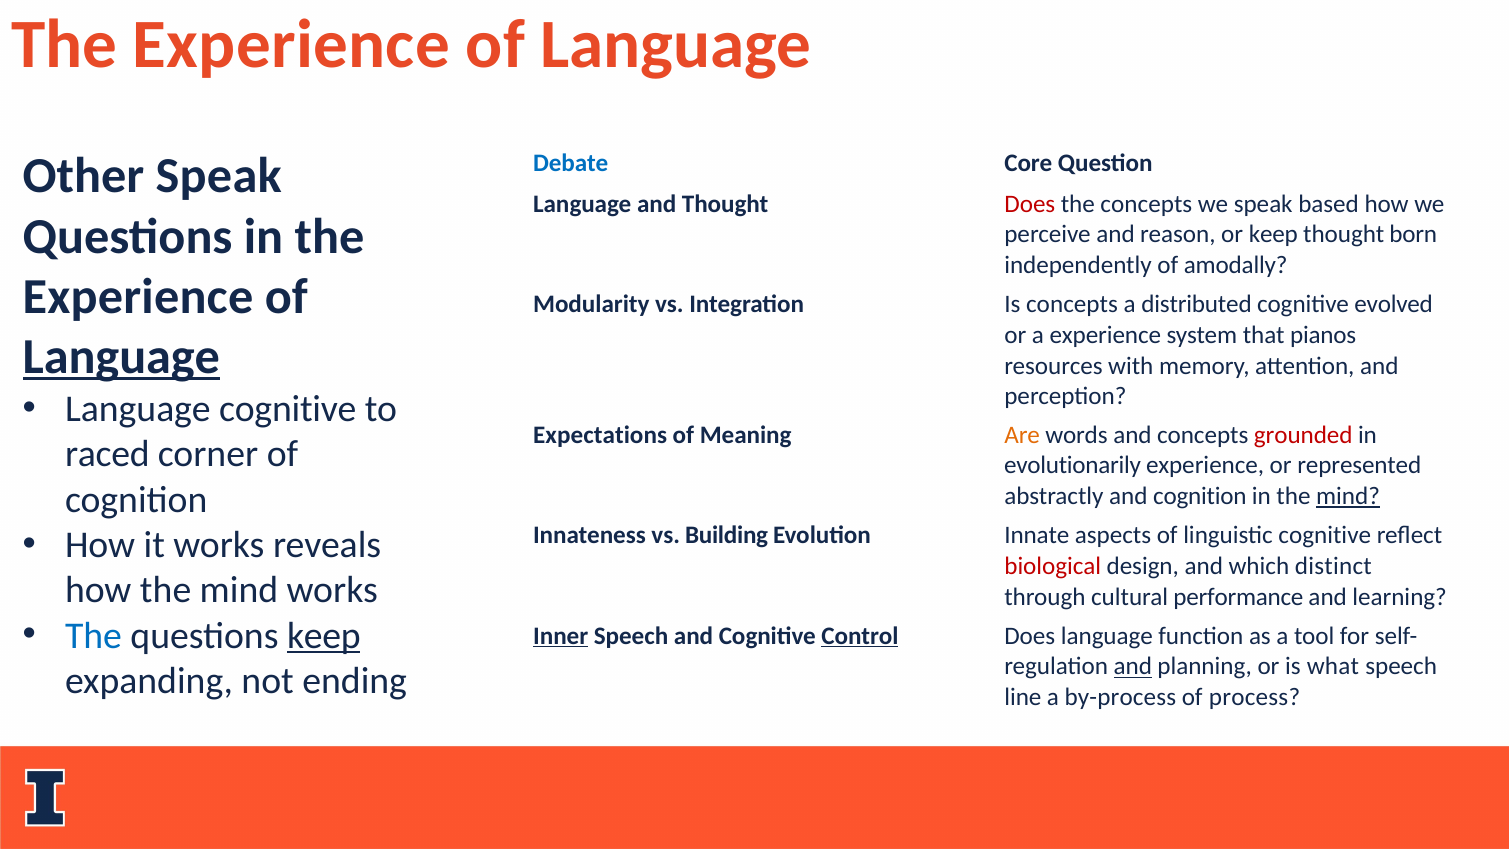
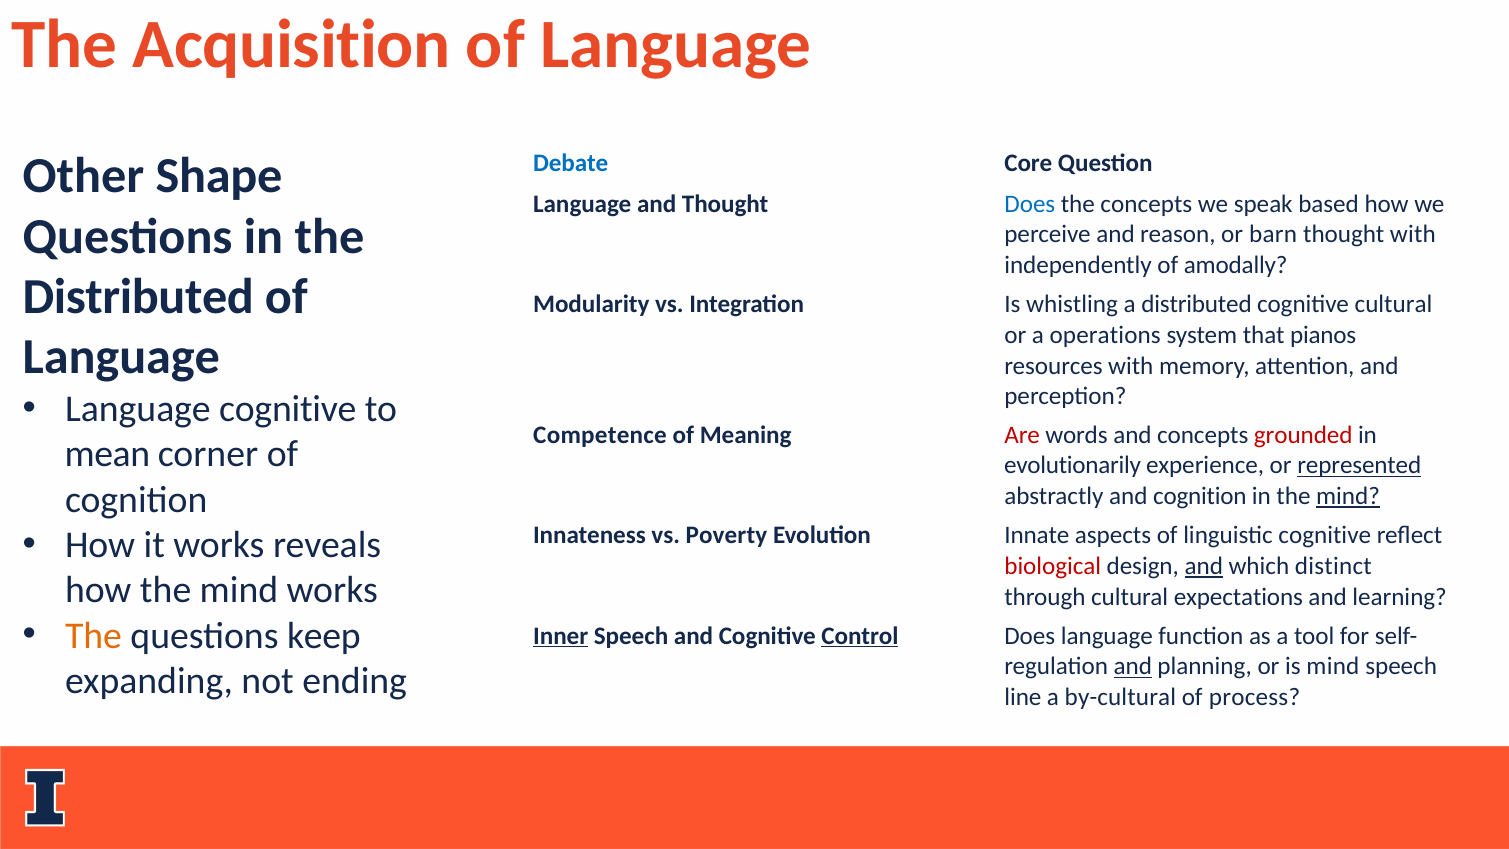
Experience at (291, 45): Experience -> Acquisition
Other Speak: Speak -> Shape
Does at (1030, 204) colour: red -> blue
or keep: keep -> barn
thought born: born -> with
Experience at (138, 297): Experience -> Distributed
Is concepts: concepts -> whistling
cognitive evolved: evolved -> cultural
a experience: experience -> operations
Language at (121, 357) underline: present -> none
Expectations: Expectations -> Competence
Are colour: orange -> red
raced: raced -> mean
represented underline: none -> present
Building: Building -> Poverty
and at (1204, 566) underline: none -> present
performance: performance -> expectations
The at (93, 635) colour: blue -> orange
keep at (324, 635) underline: present -> none
is what: what -> mind
by-process: by-process -> by-cultural
